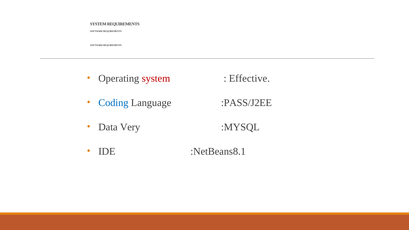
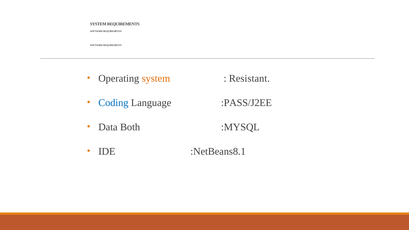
system at (156, 78) colour: red -> orange
Effective: Effective -> Resistant
Very: Very -> Both
